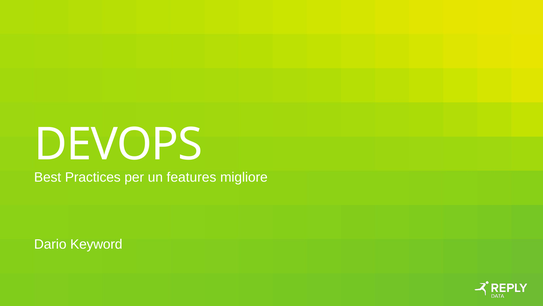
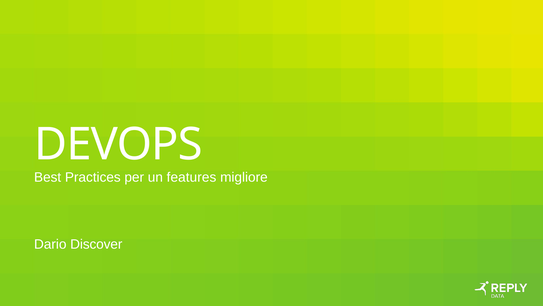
Keyword: Keyword -> Discover
